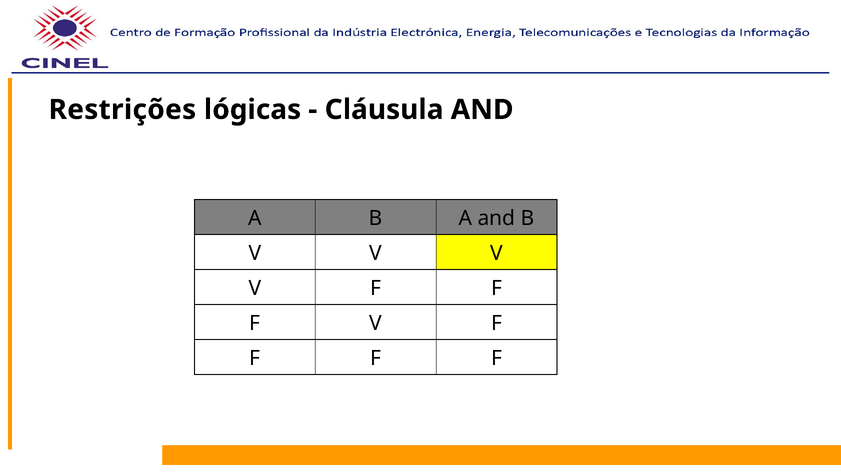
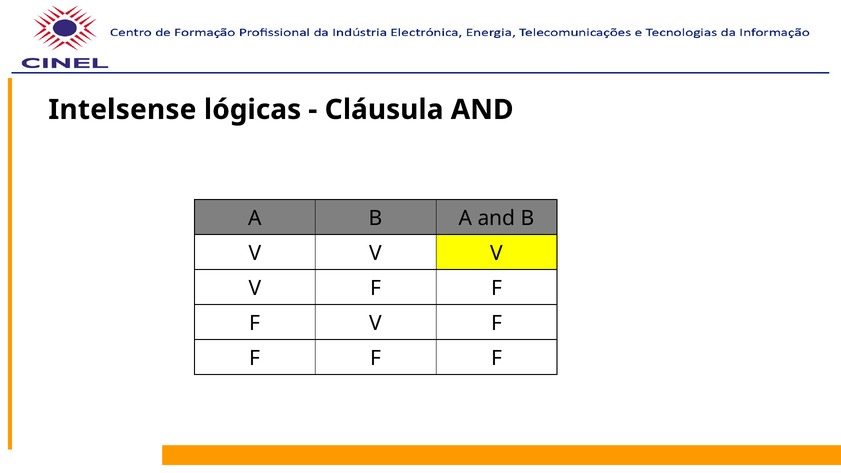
Restrições: Restrições -> Intelsense
